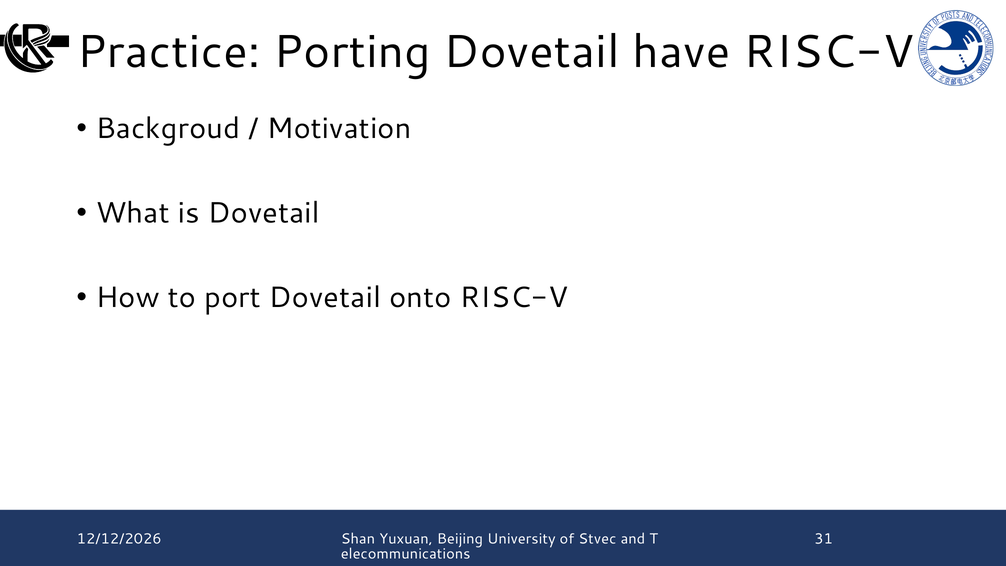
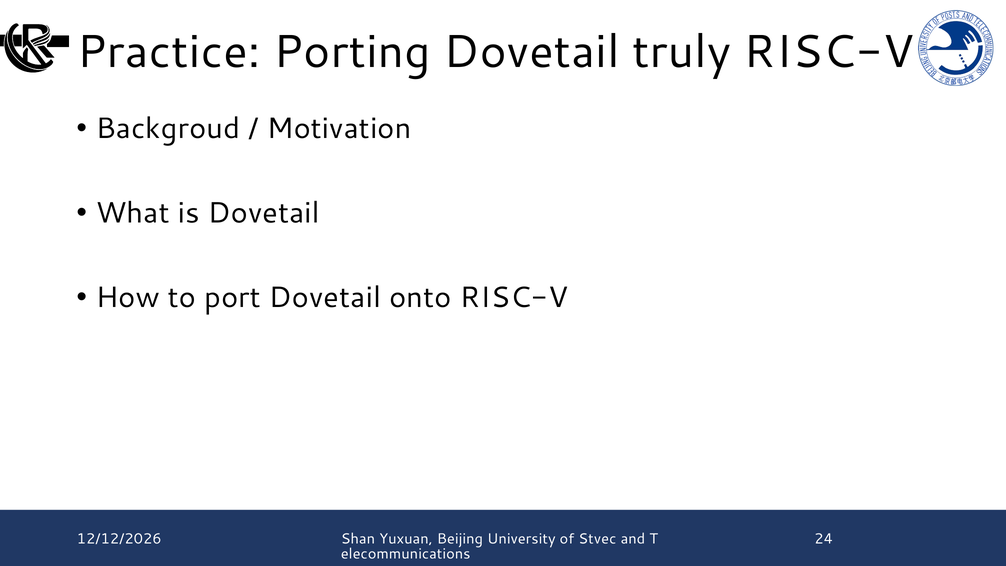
have: have -> truly
31: 31 -> 24
